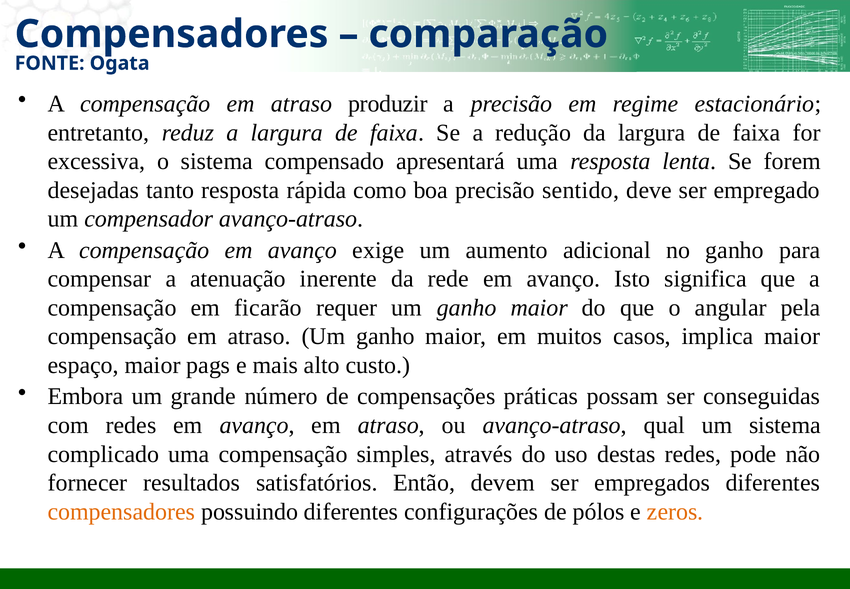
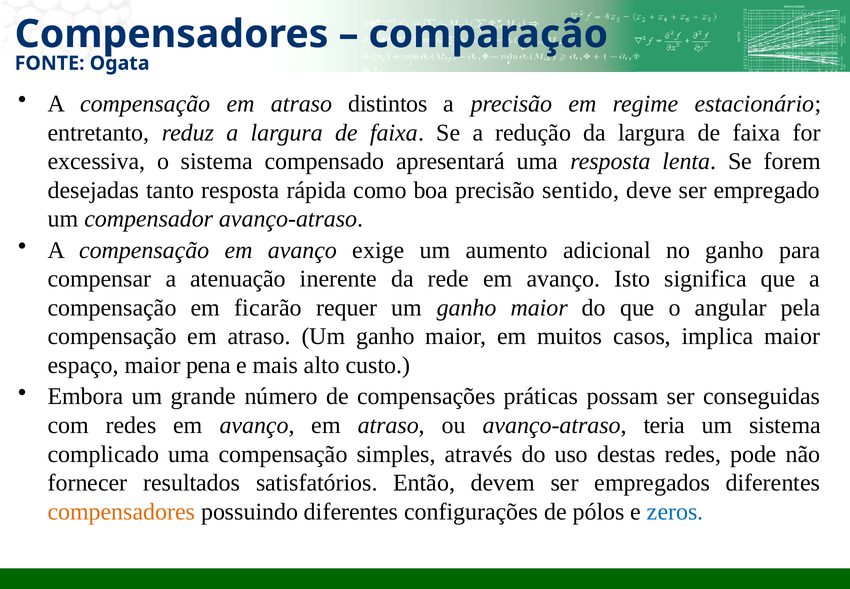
produzir: produzir -> distintos
pags: pags -> pena
qual: qual -> teria
zeros colour: orange -> blue
